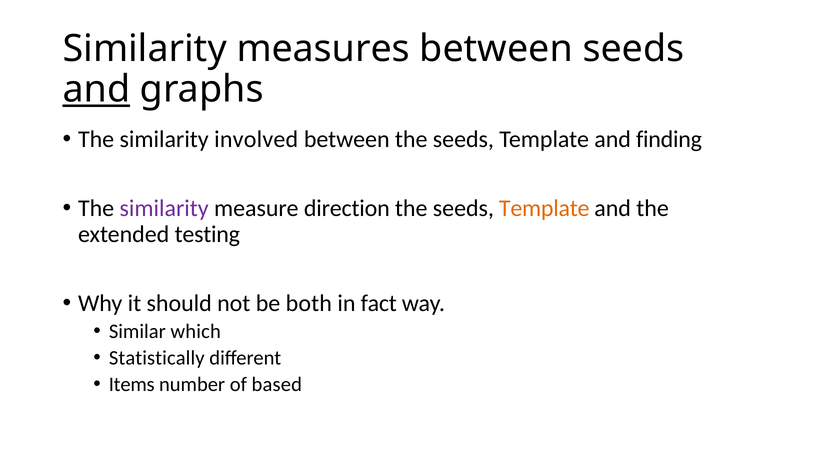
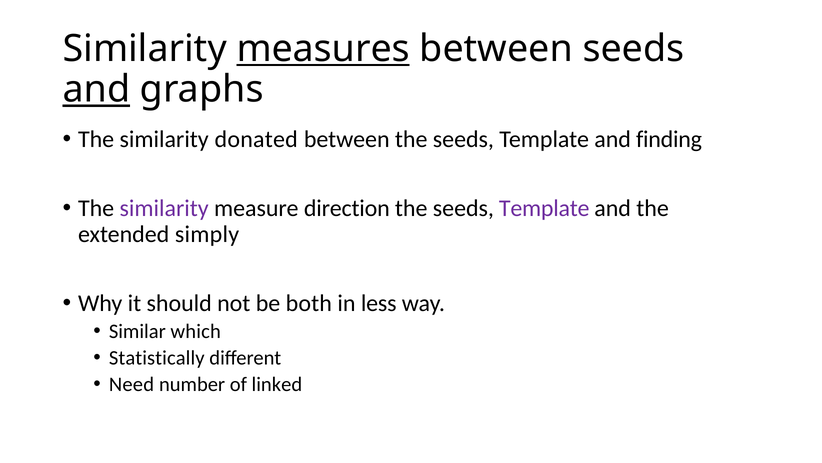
measures underline: none -> present
involved: involved -> donated
Template at (544, 208) colour: orange -> purple
testing: testing -> simply
fact: fact -> less
Items: Items -> Need
based: based -> linked
